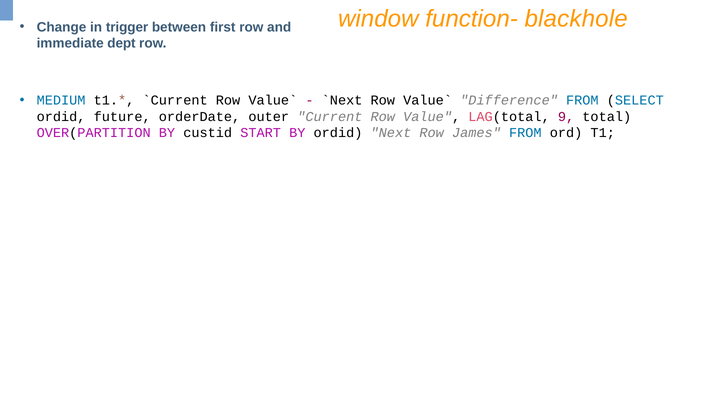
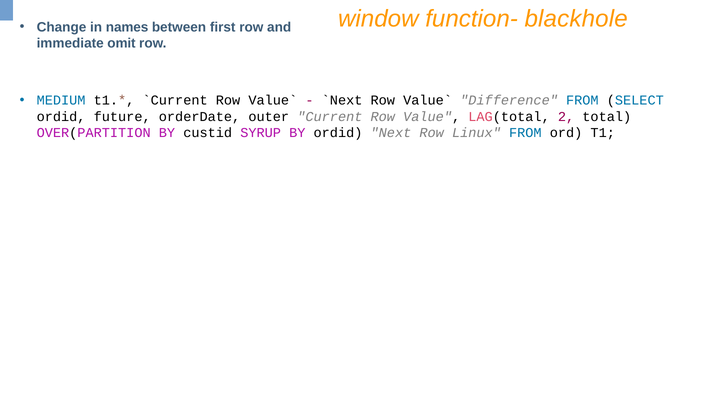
trigger: trigger -> names
dept: dept -> omit
9: 9 -> 2
START: START -> SYRUP
James: James -> Linux
